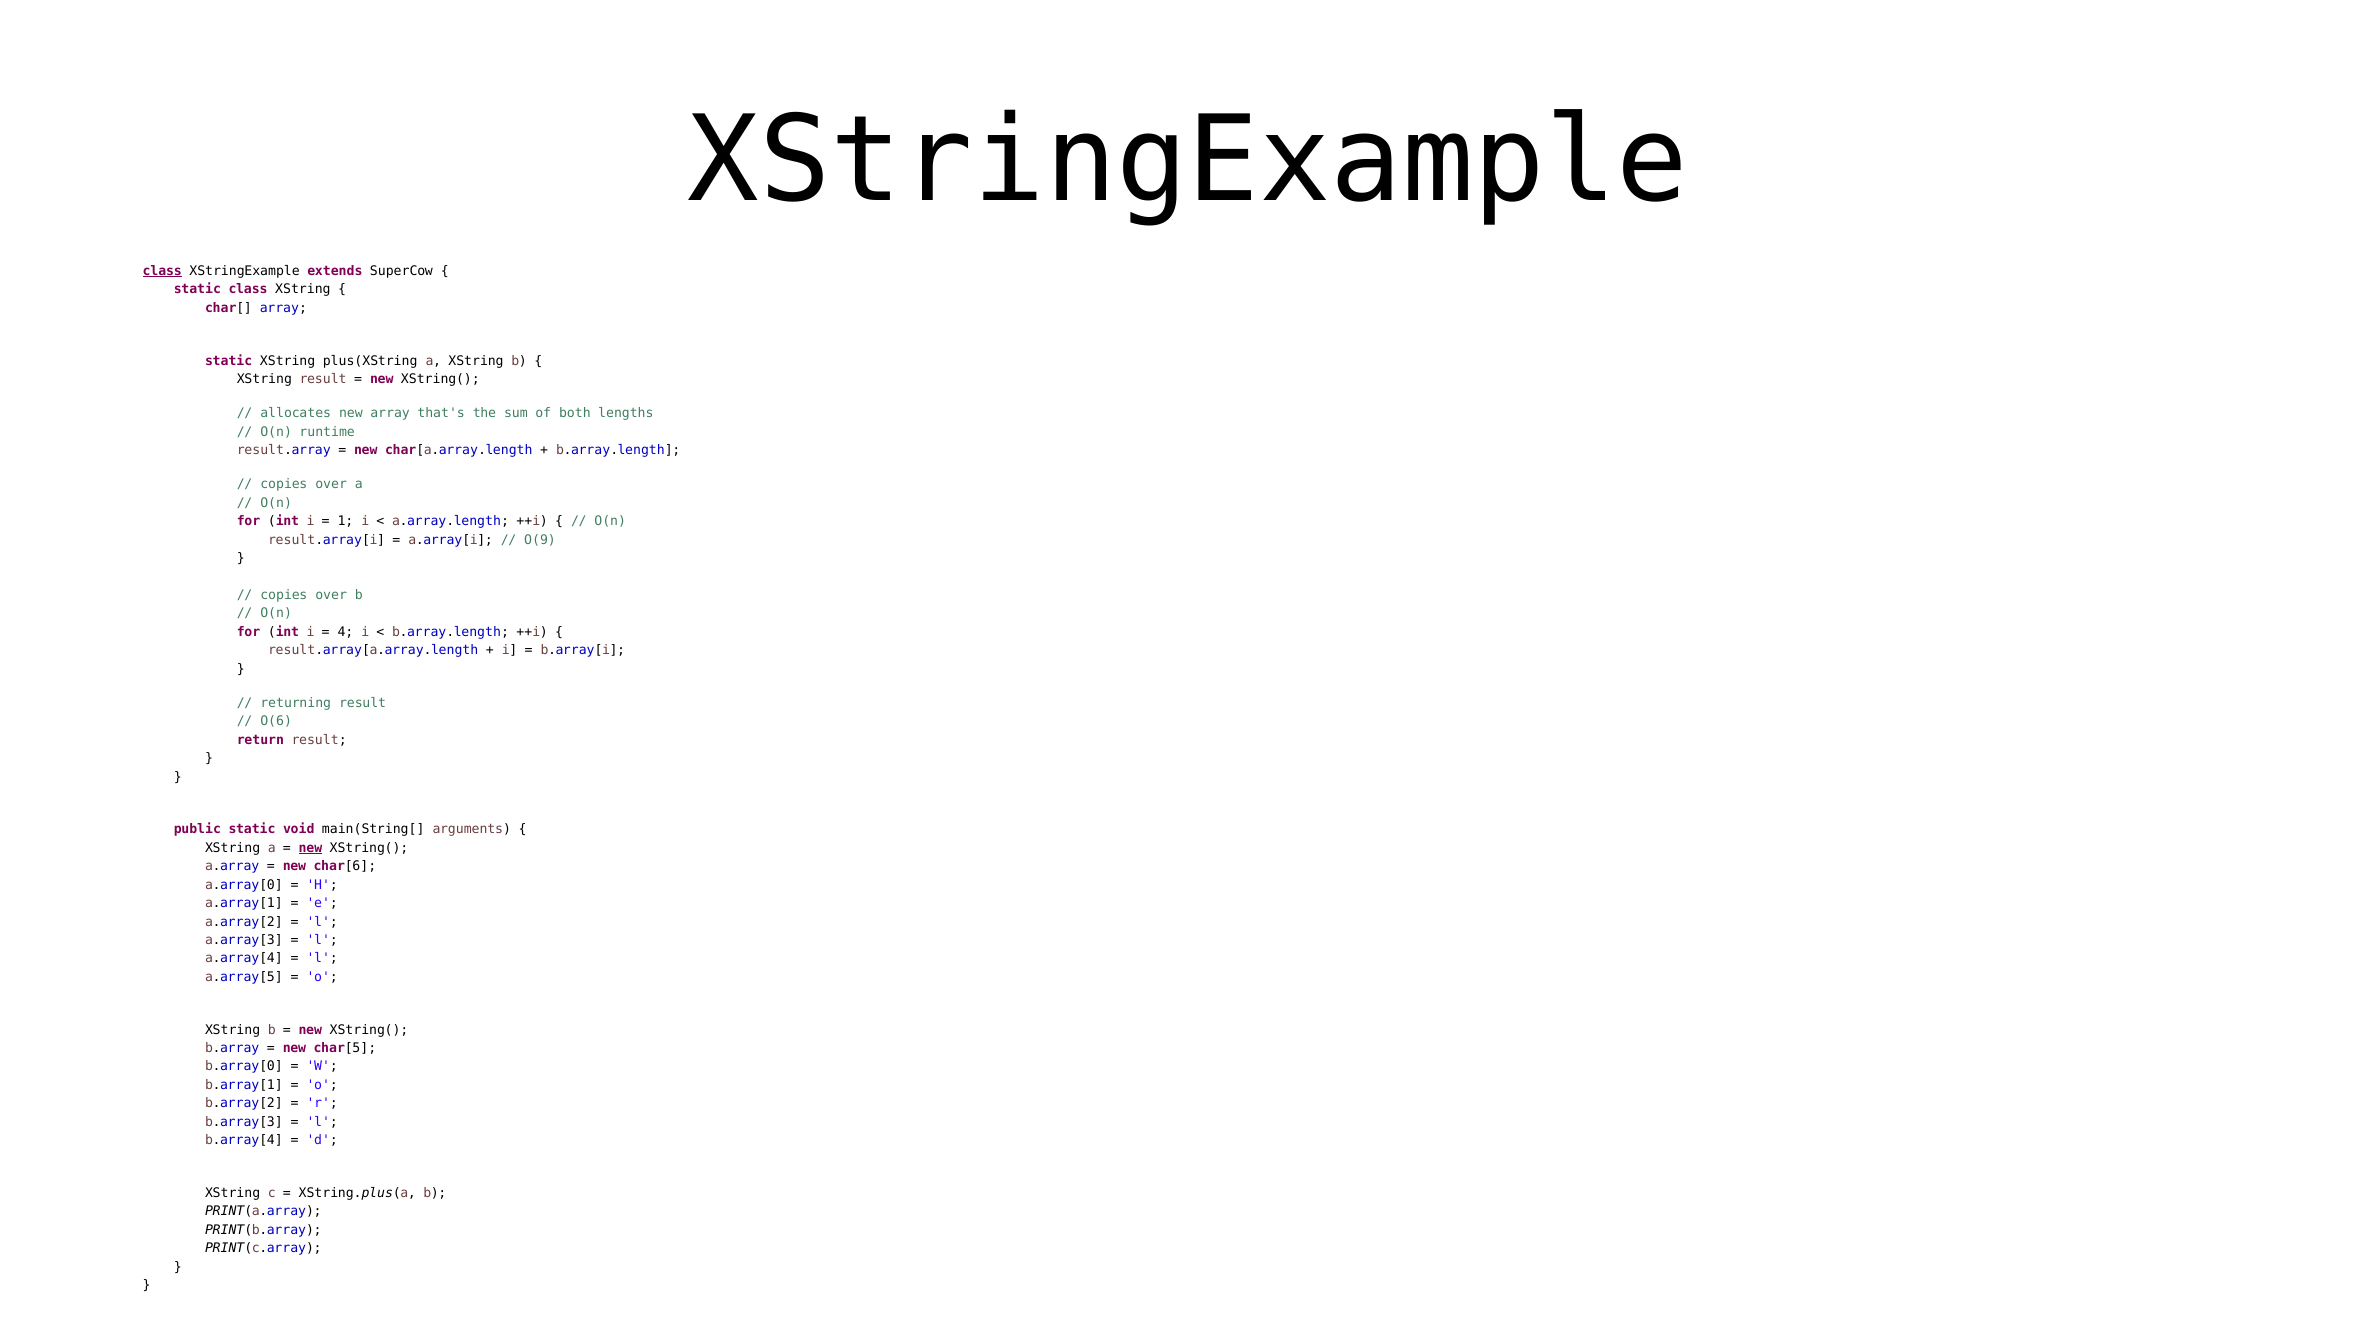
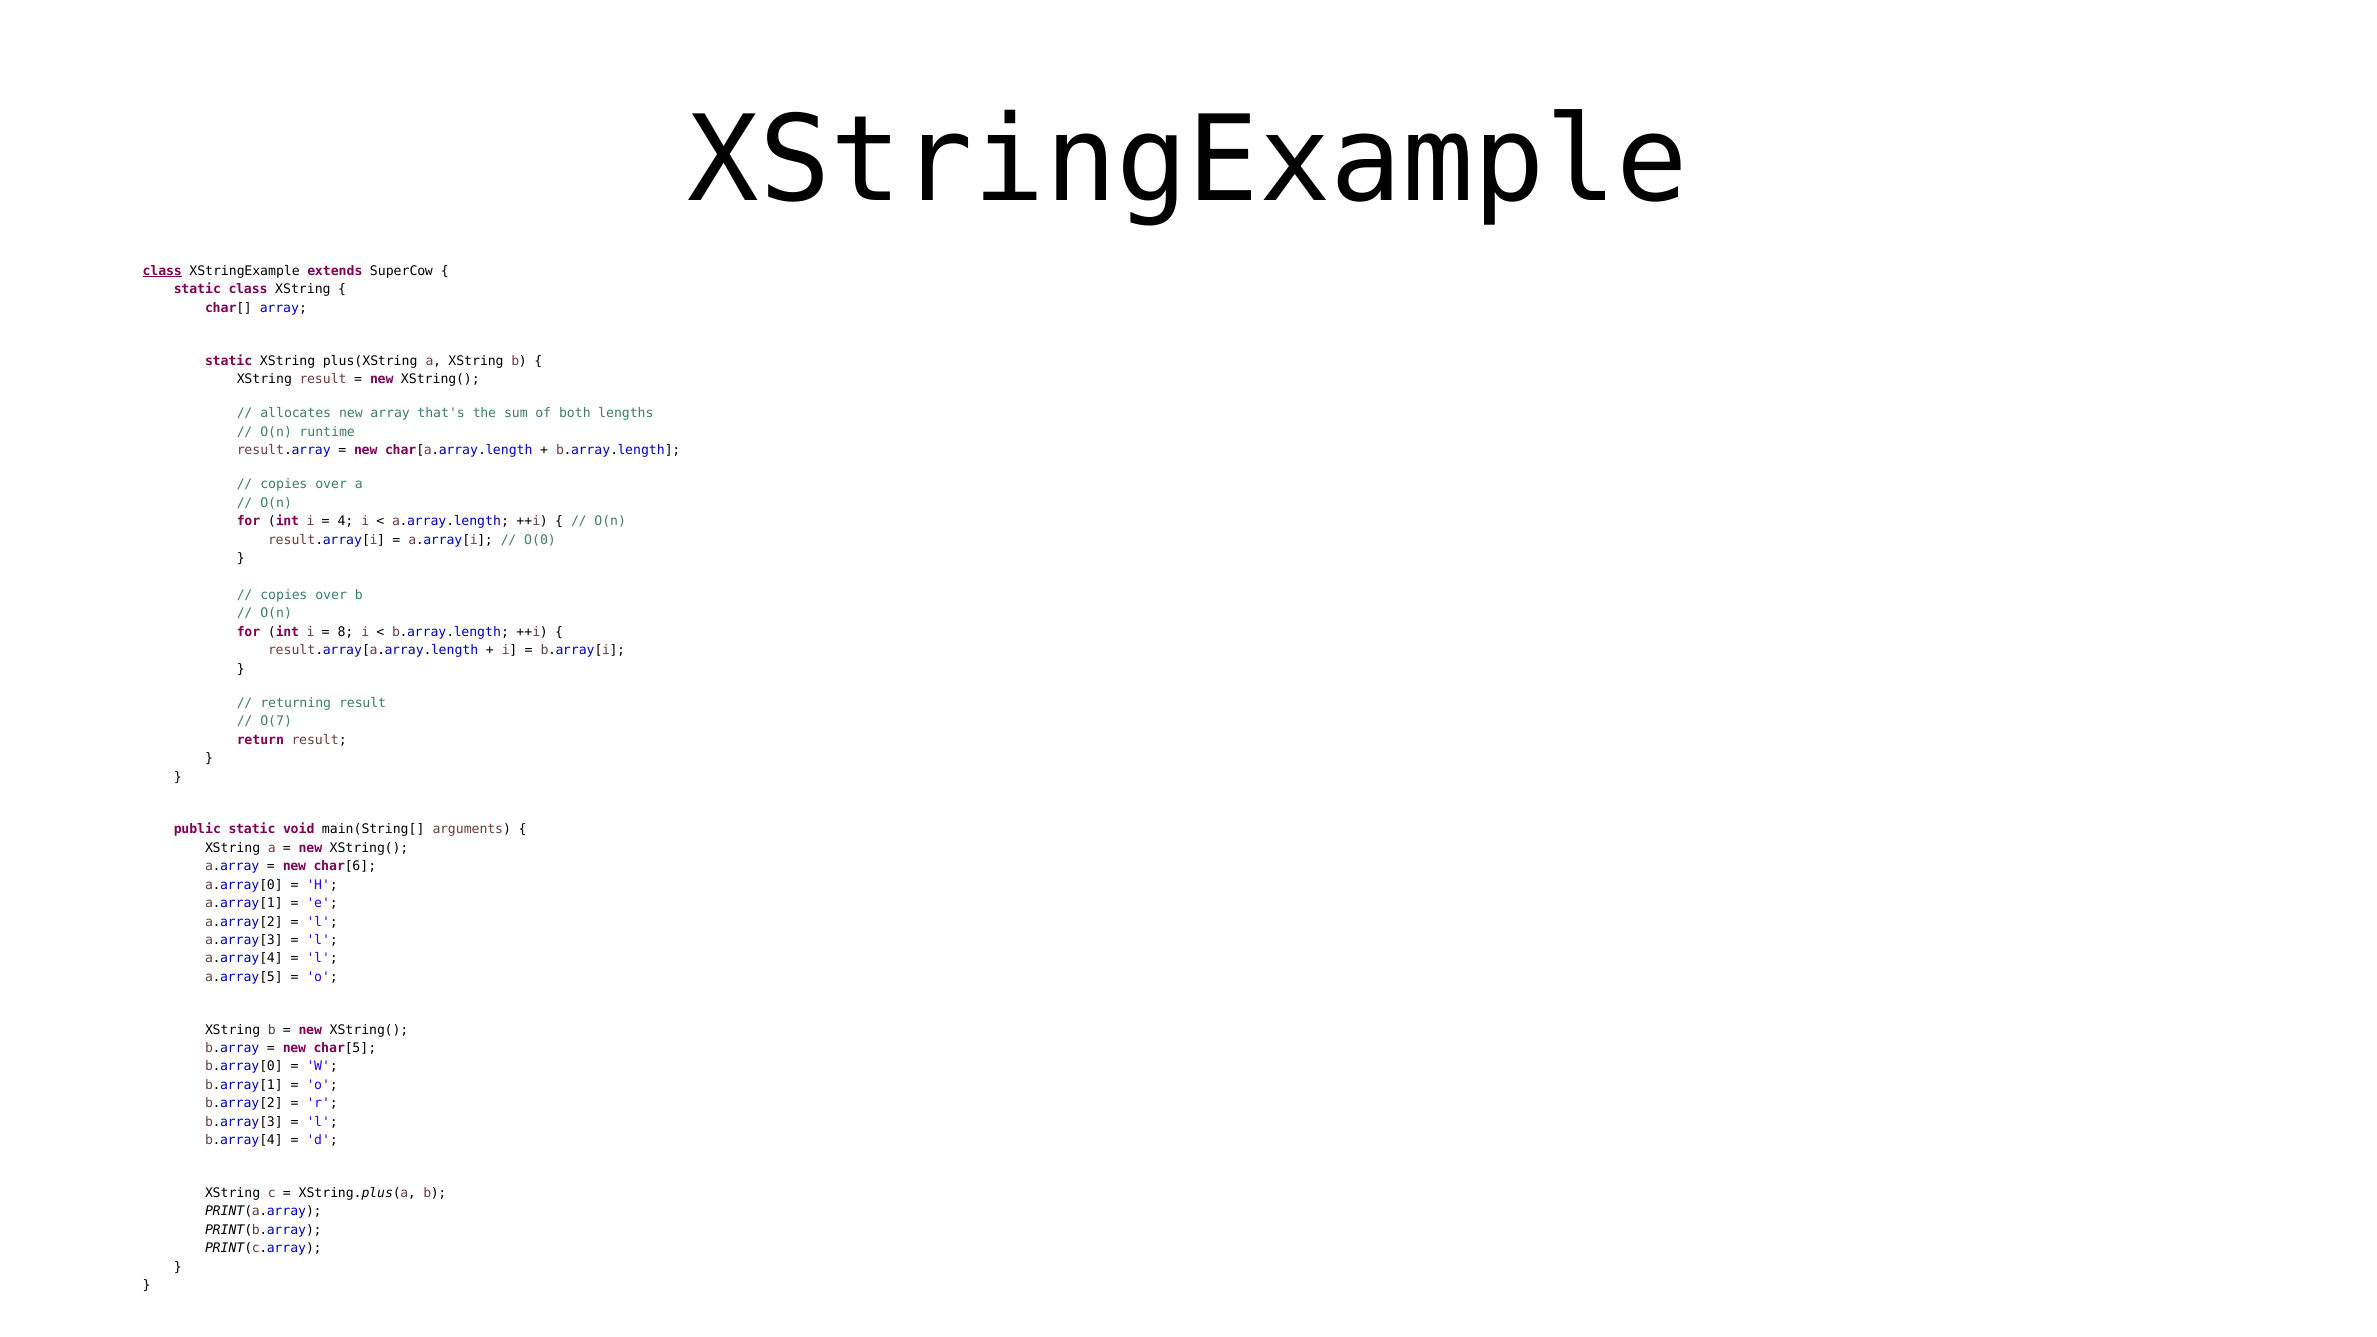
1: 1 -> 4
O(9: O(9 -> O(0
4: 4 -> 8
O(6: O(6 -> O(7
new at (310, 848) underline: present -> none
